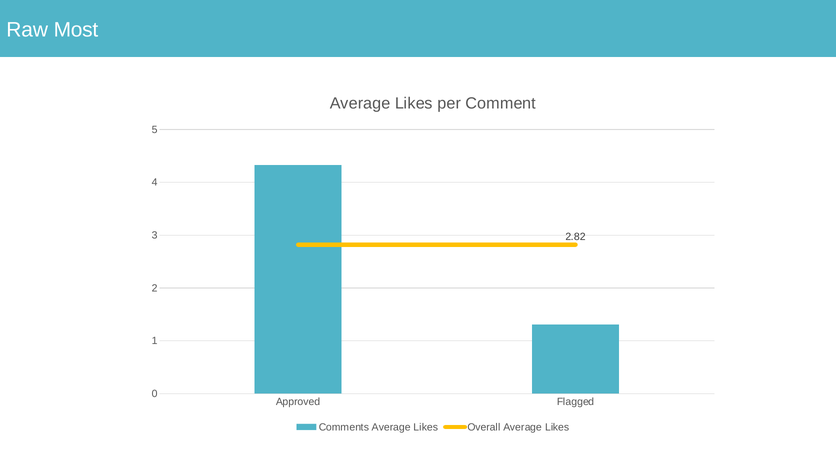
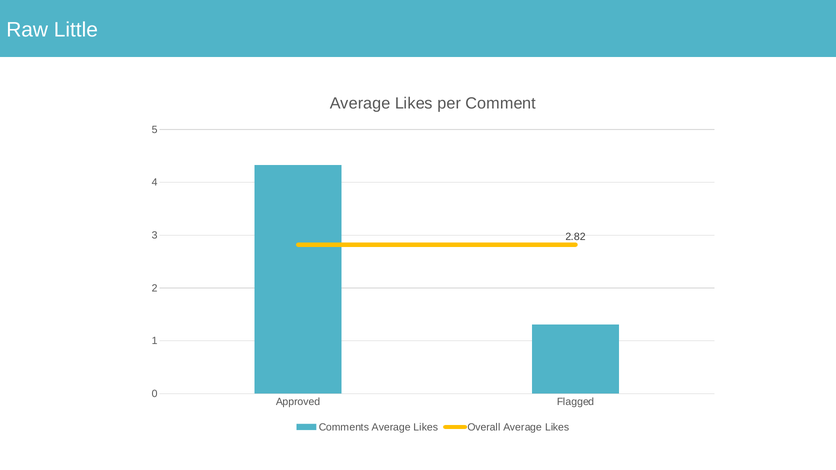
Most: Most -> Little
